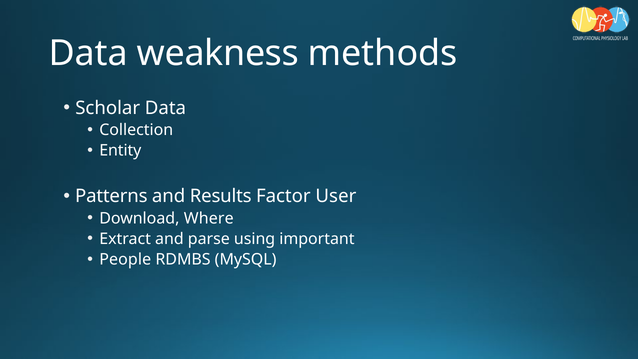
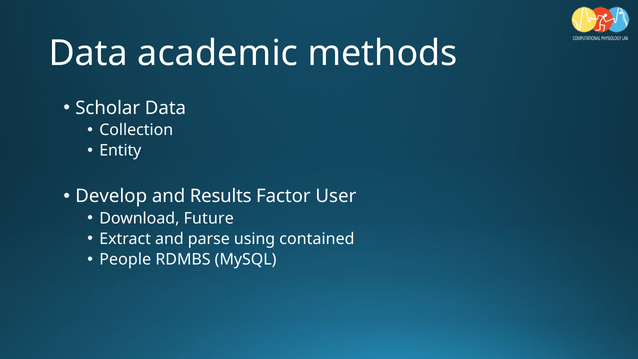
weakness: weakness -> academic
Patterns: Patterns -> Develop
Where: Where -> Future
important: important -> contained
